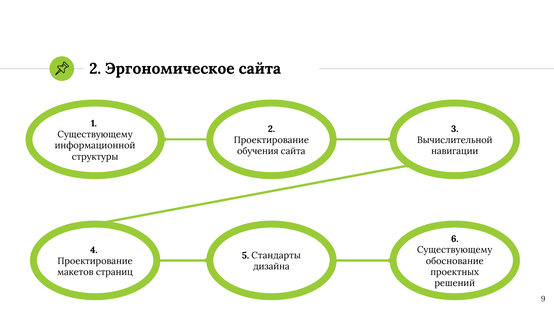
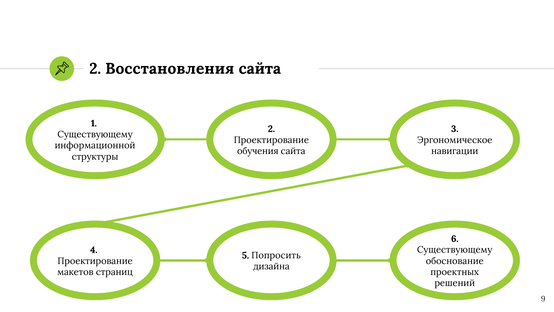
Эргономическое: Эргономическое -> Восстановления
Вычислительной: Вычислительной -> Эргономическое
Стандарты: Стандарты -> Попросить
